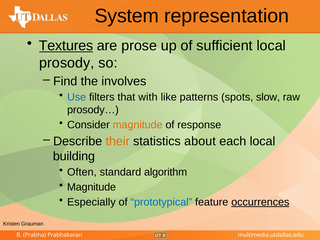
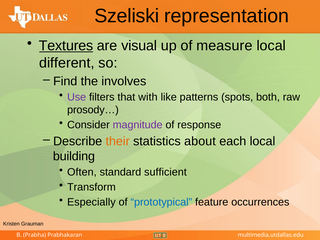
System: System -> Szeliski
prose: prose -> visual
sufficient: sufficient -> measure
prosody: prosody -> different
Use colour: blue -> purple
slow: slow -> both
magnitude at (138, 125) colour: orange -> purple
algorithm: algorithm -> sufficient
Magnitude at (91, 187): Magnitude -> Transform
occurrences underline: present -> none
